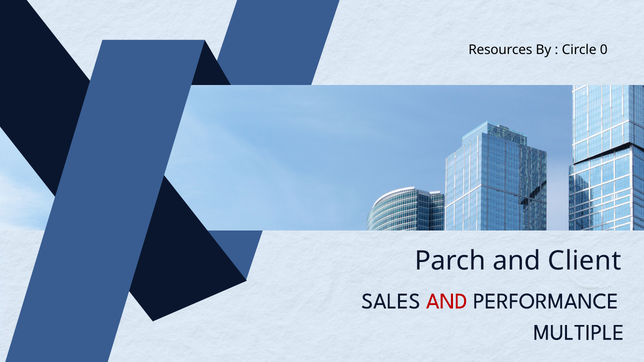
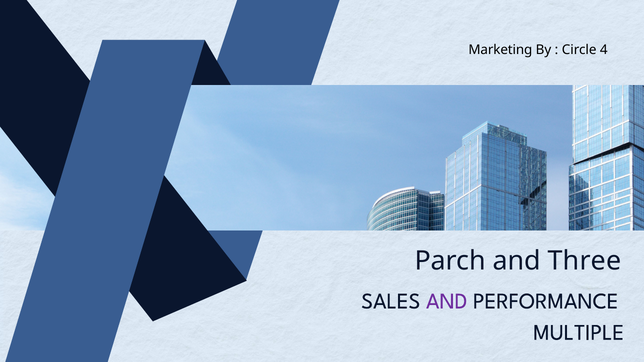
Resources: Resources -> Marketing
0: 0 -> 4
Client: Client -> Three
AND at (447, 301) colour: red -> purple
